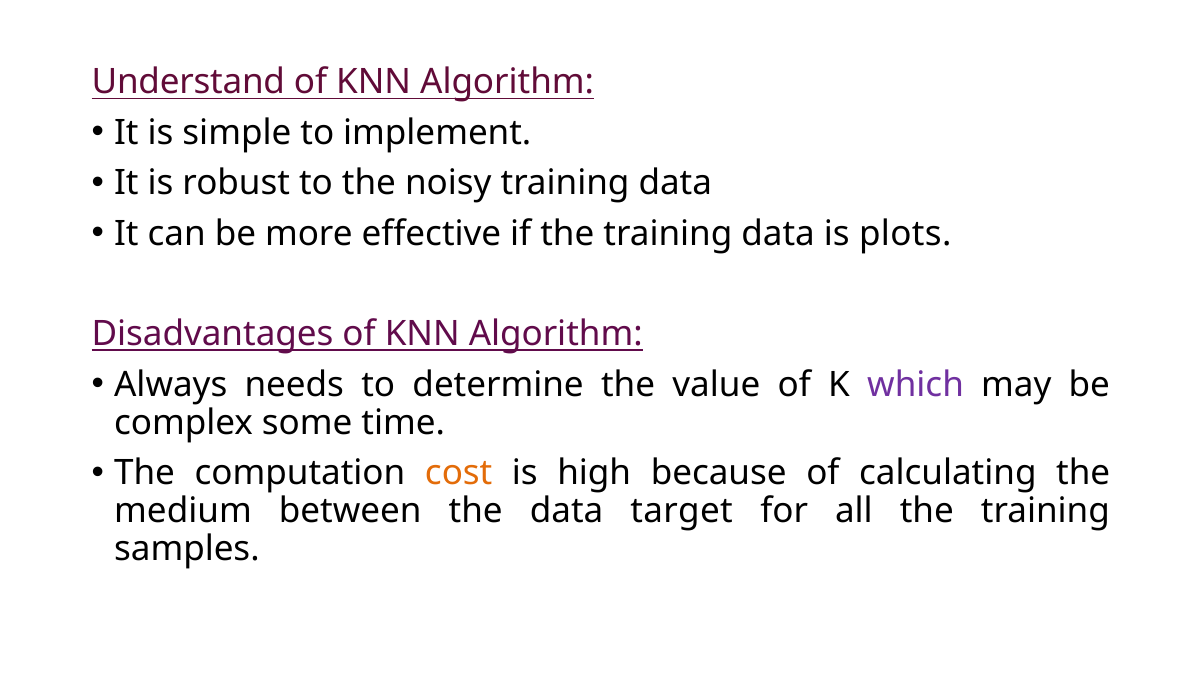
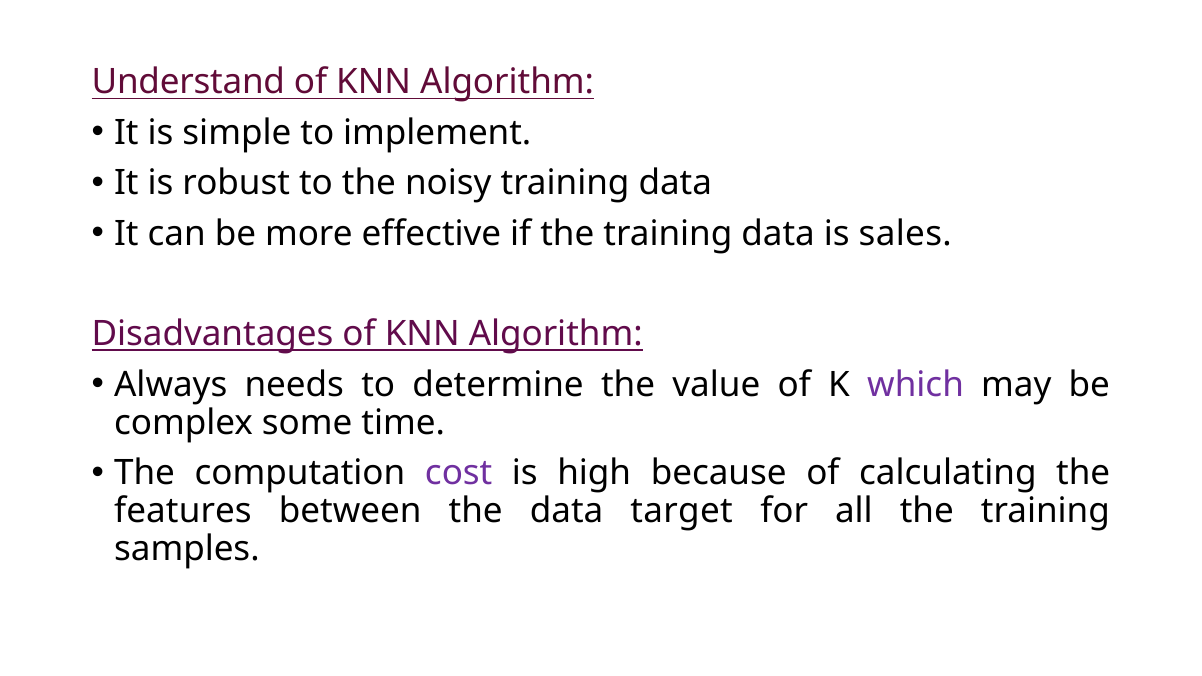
plots: plots -> sales
cost colour: orange -> purple
medium: medium -> features
